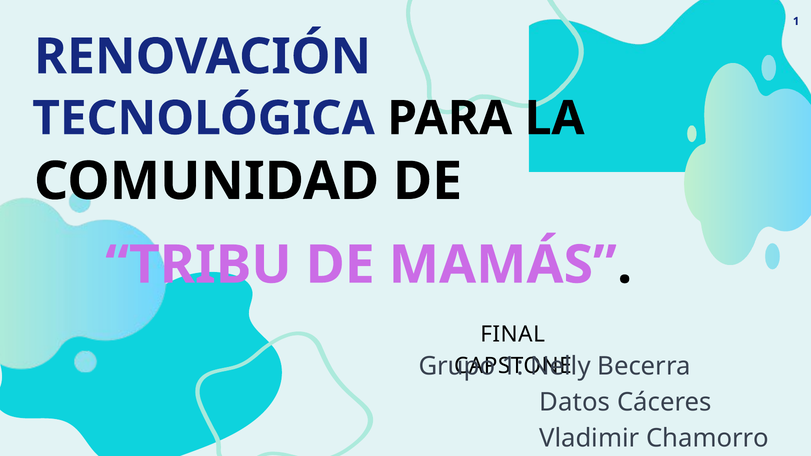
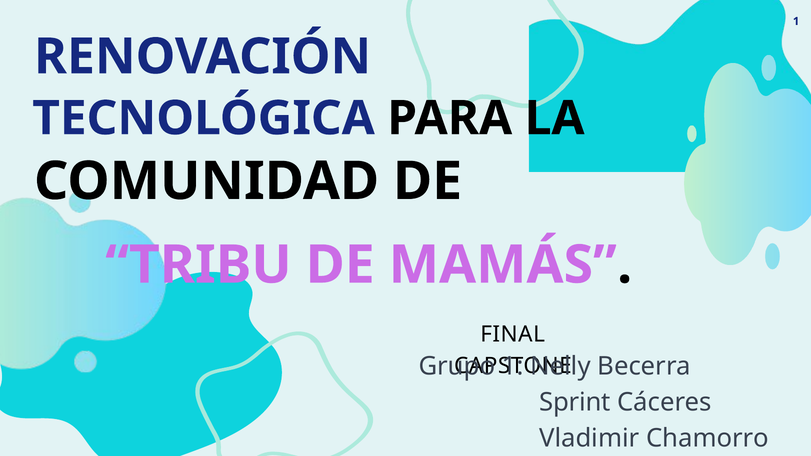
Datos: Datos -> Sprint
